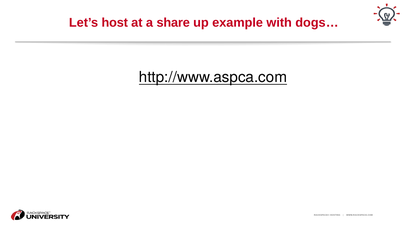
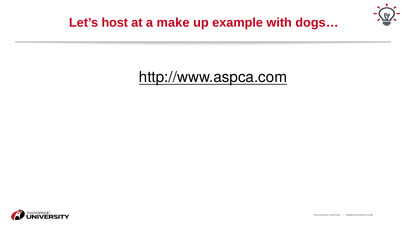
share: share -> make
